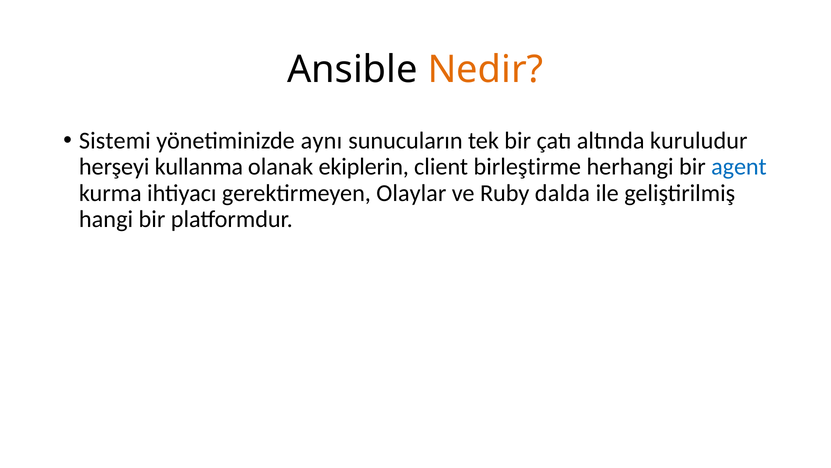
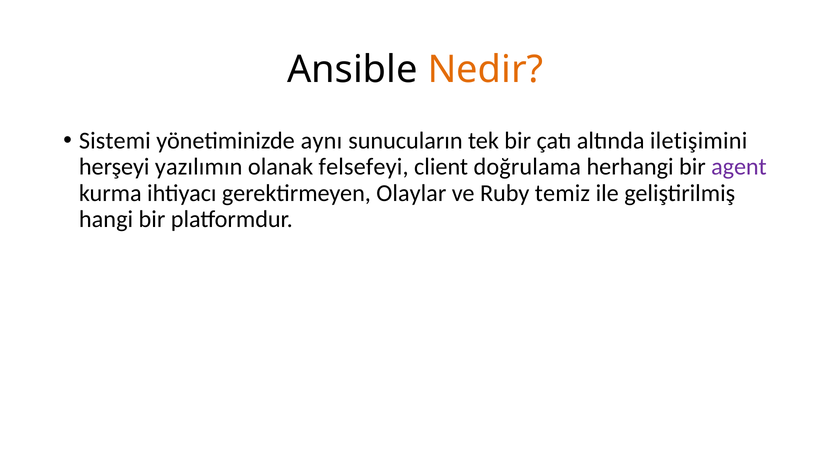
kuruludur: kuruludur -> iletişimini
kullanma: kullanma -> yazılımın
ekiplerin: ekiplerin -> felsefeyi
birleştirme: birleştirme -> doğrulama
agent colour: blue -> purple
dalda: dalda -> temiz
